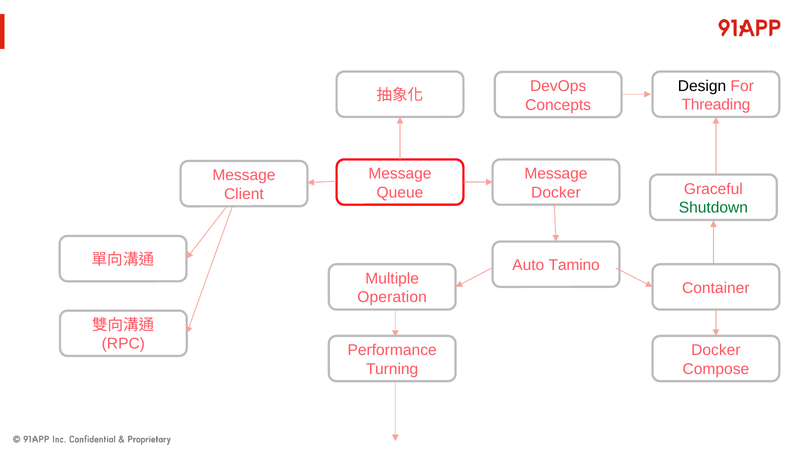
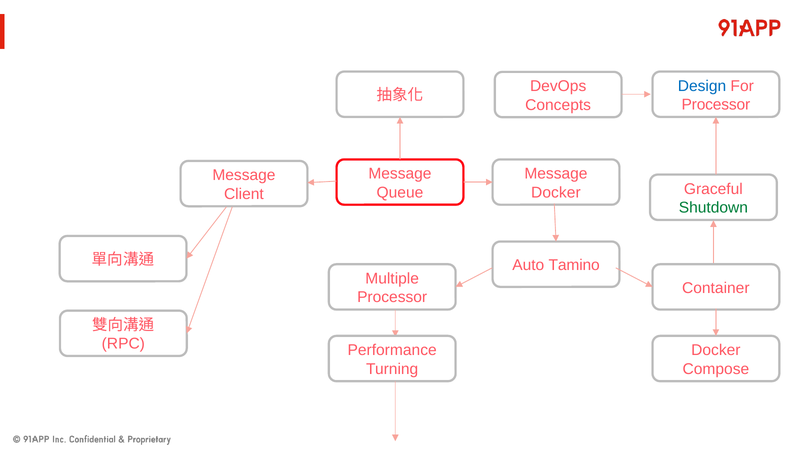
Design colour: black -> blue
Threading at (716, 105): Threading -> Processor
Operation at (392, 297): Operation -> Processor
